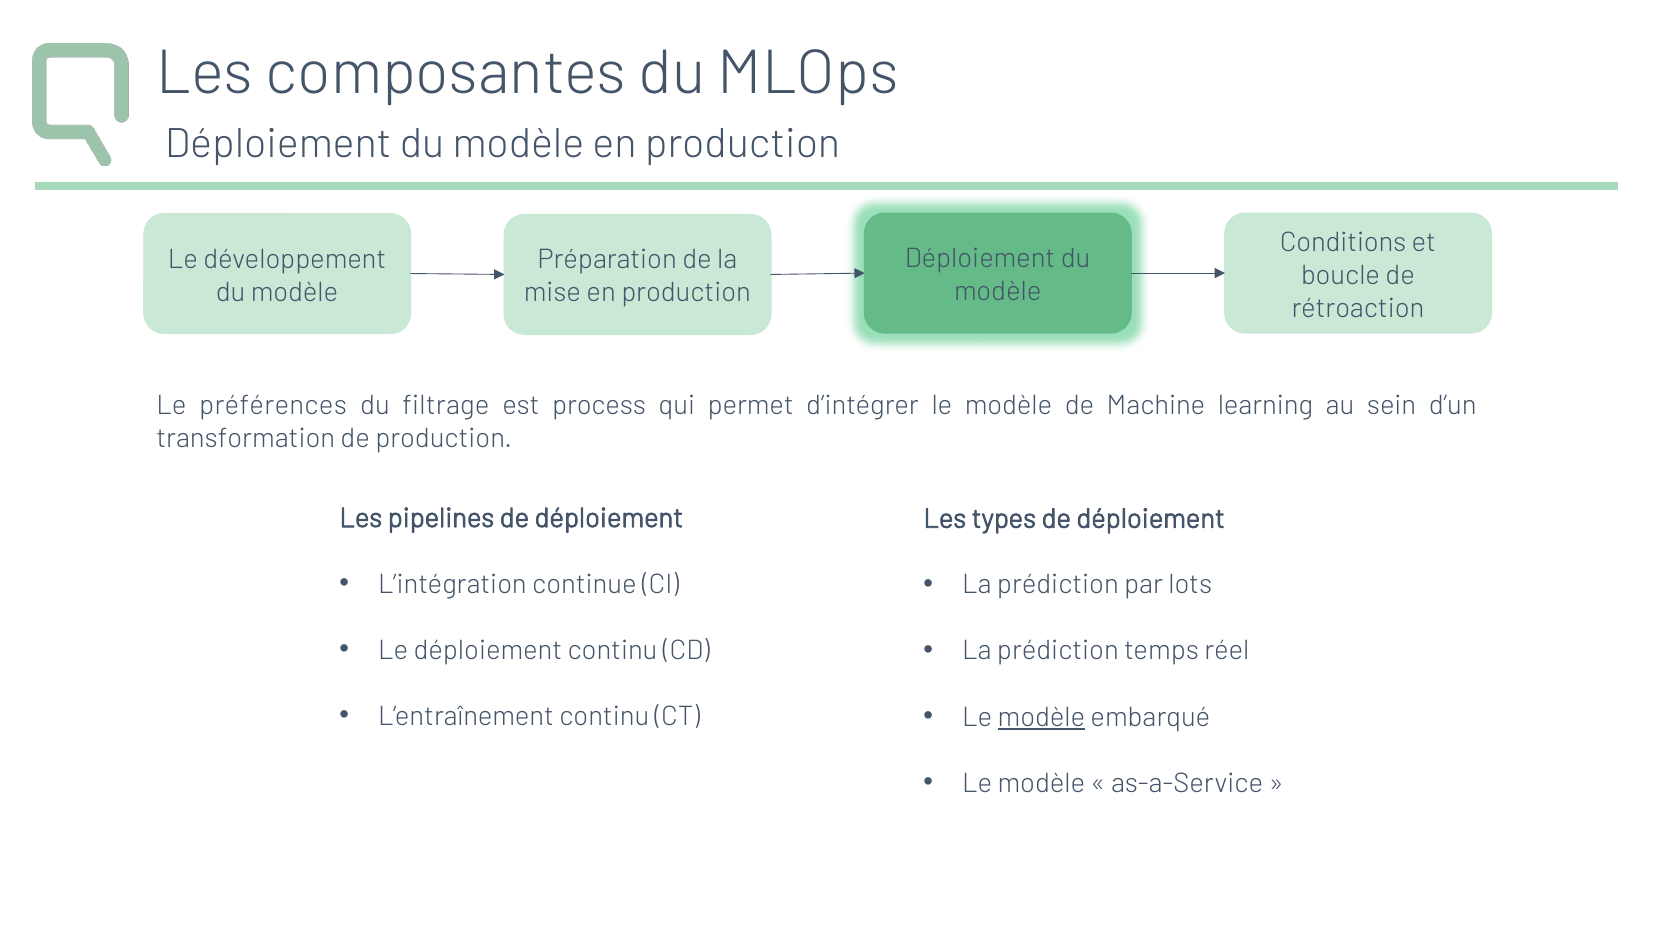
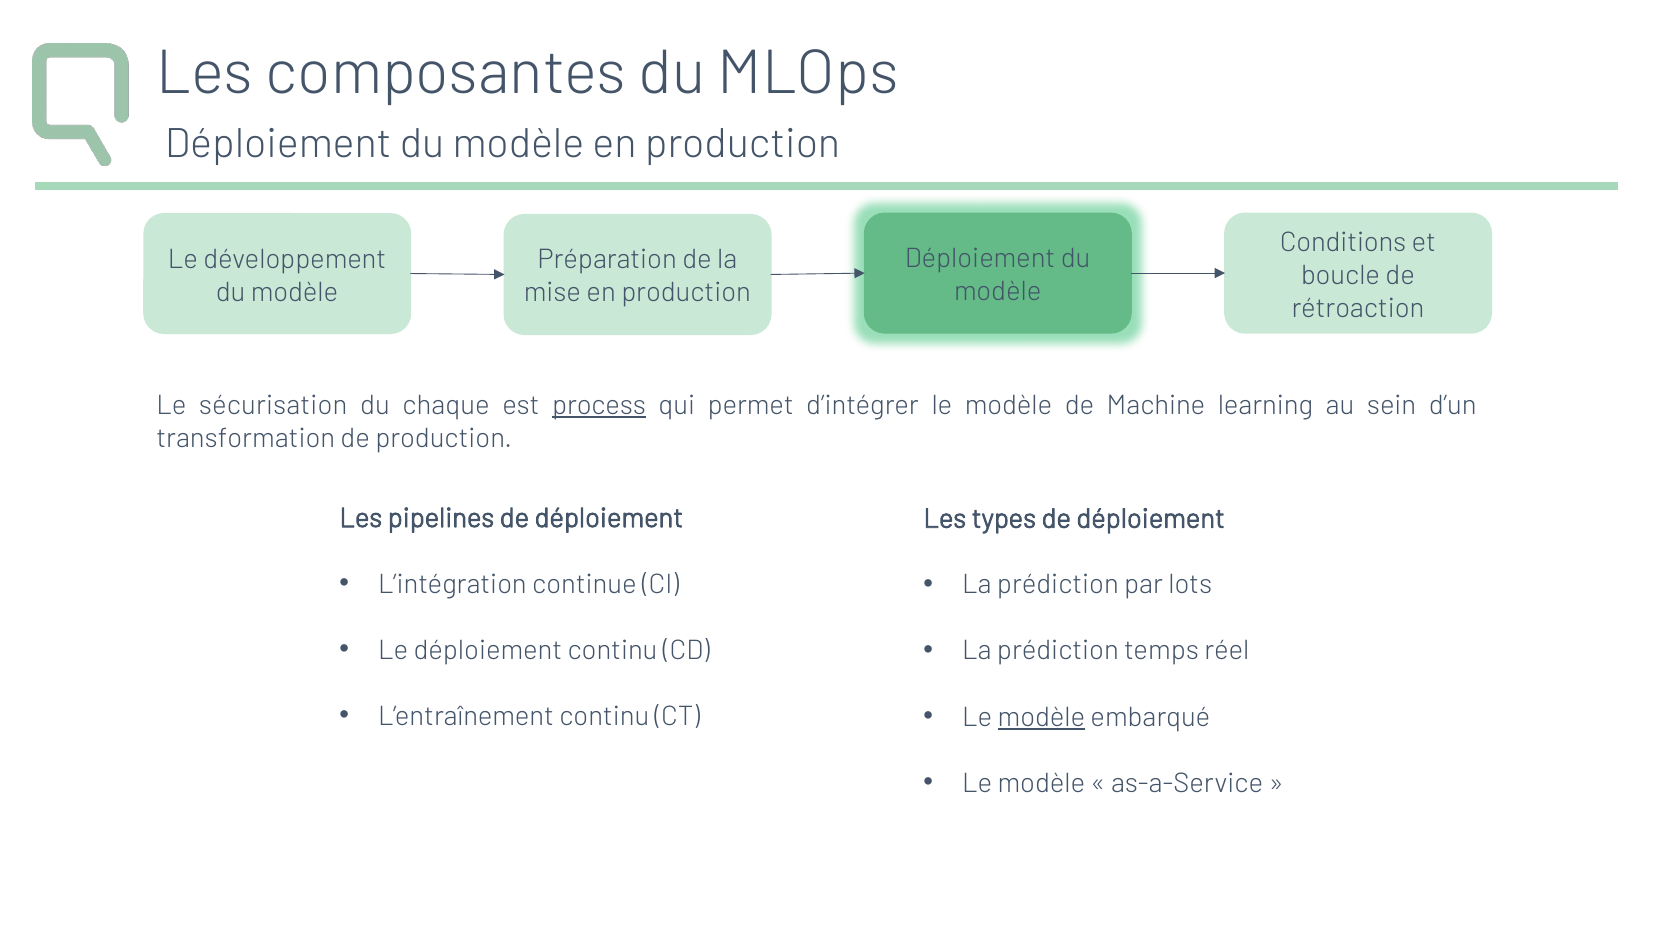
préférences: préférences -> sécurisation
filtrage: filtrage -> chaque
process underline: none -> present
